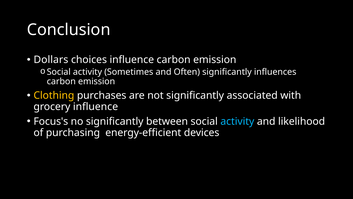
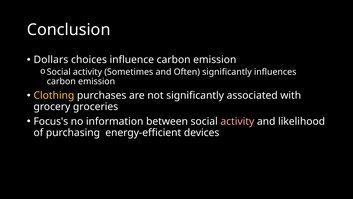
grocery influence: influence -> groceries
no significantly: significantly -> information
activity at (237, 121) colour: light blue -> pink
